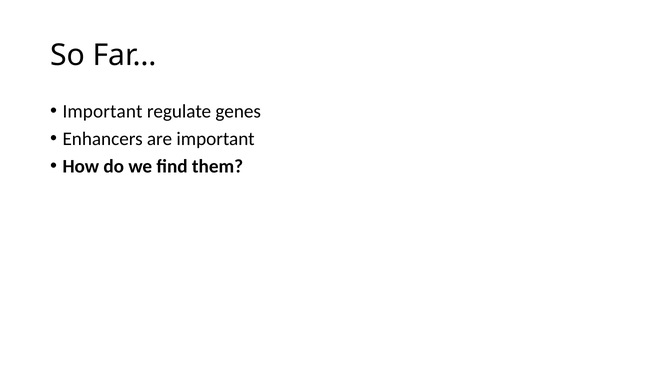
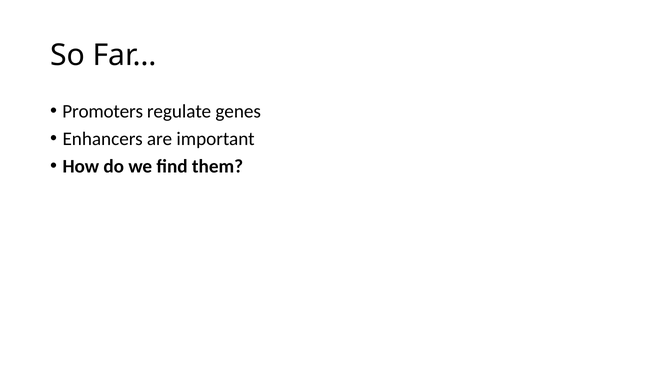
Important at (103, 111): Important -> Promoters
